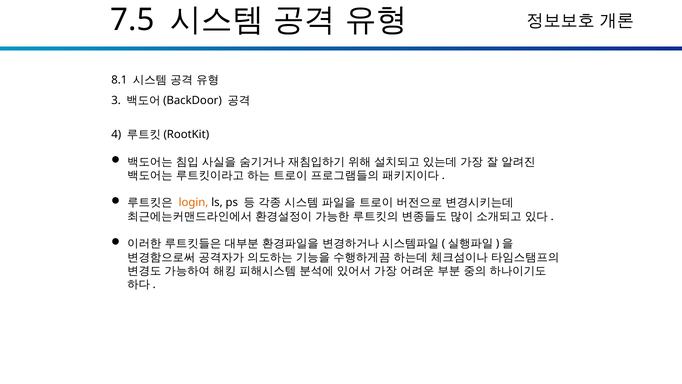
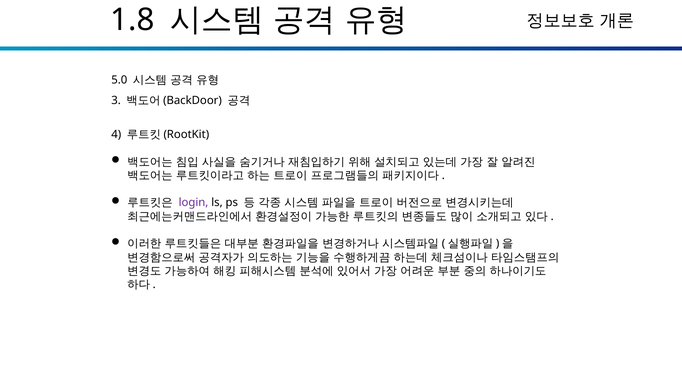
7.5: 7.5 -> 1.8
8.1: 8.1 -> 5.0
login colour: orange -> purple
